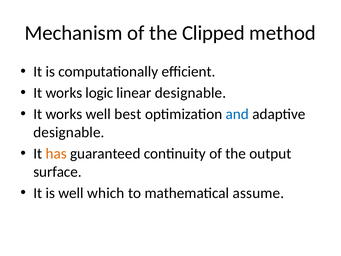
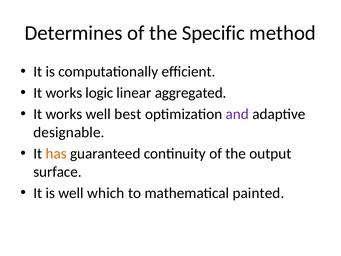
Mechanism: Mechanism -> Determines
Clipped: Clipped -> Specific
linear designable: designable -> aggregated
and colour: blue -> purple
assume: assume -> painted
